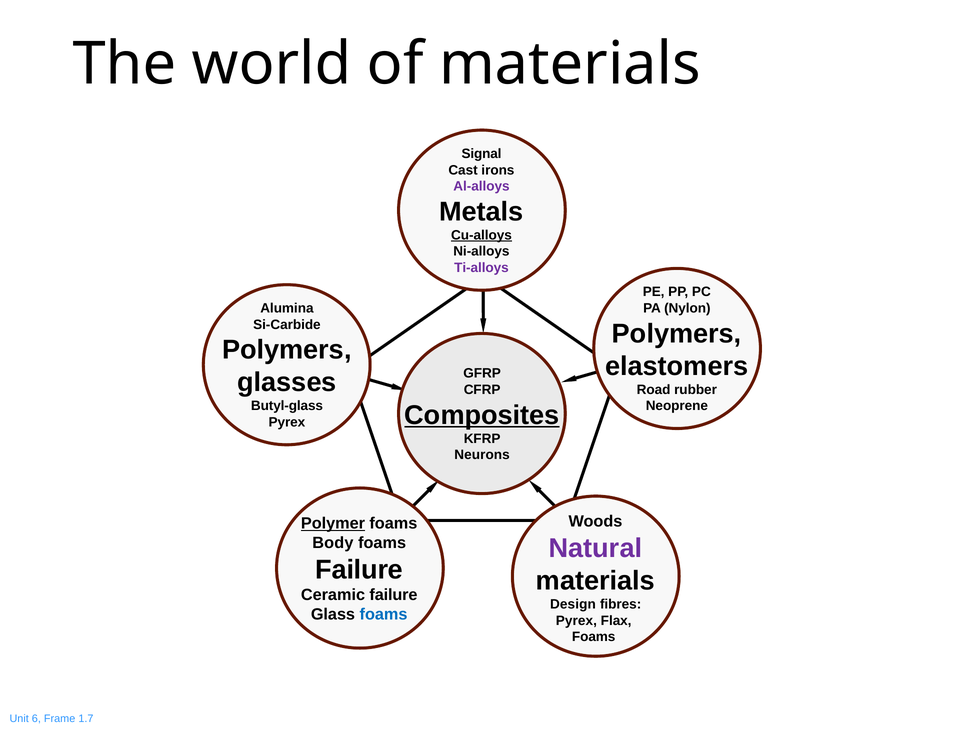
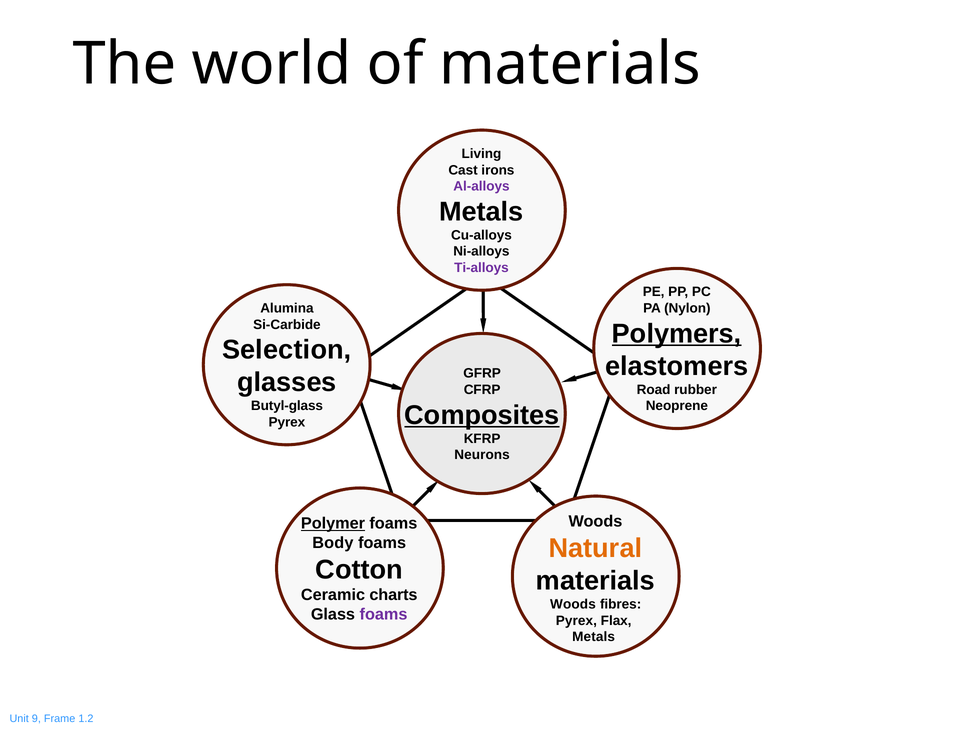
Signal: Signal -> Living
Cu-alloys underline: present -> none
Polymers at (677, 334) underline: none -> present
Polymers at (287, 350): Polymers -> Selection
Natural colour: purple -> orange
Failure at (359, 570): Failure -> Cotton
Ceramic failure: failure -> charts
Design at (573, 604): Design -> Woods
foams at (384, 614) colour: blue -> purple
Foams at (594, 637): Foams -> Metals
6: 6 -> 9
1.7: 1.7 -> 1.2
